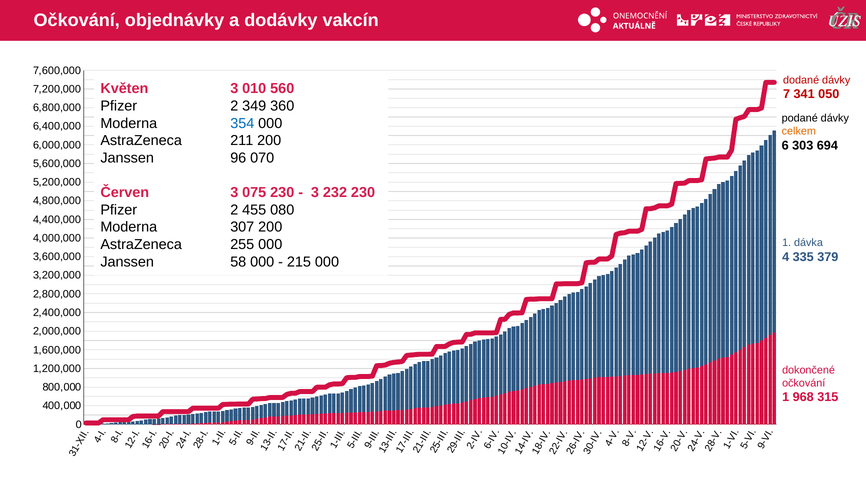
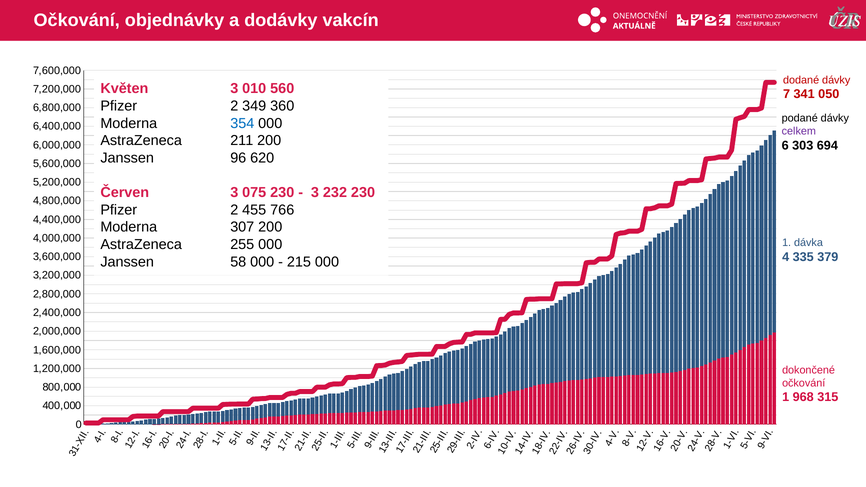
celkem colour: orange -> purple
070: 070 -> 620
080: 080 -> 766
